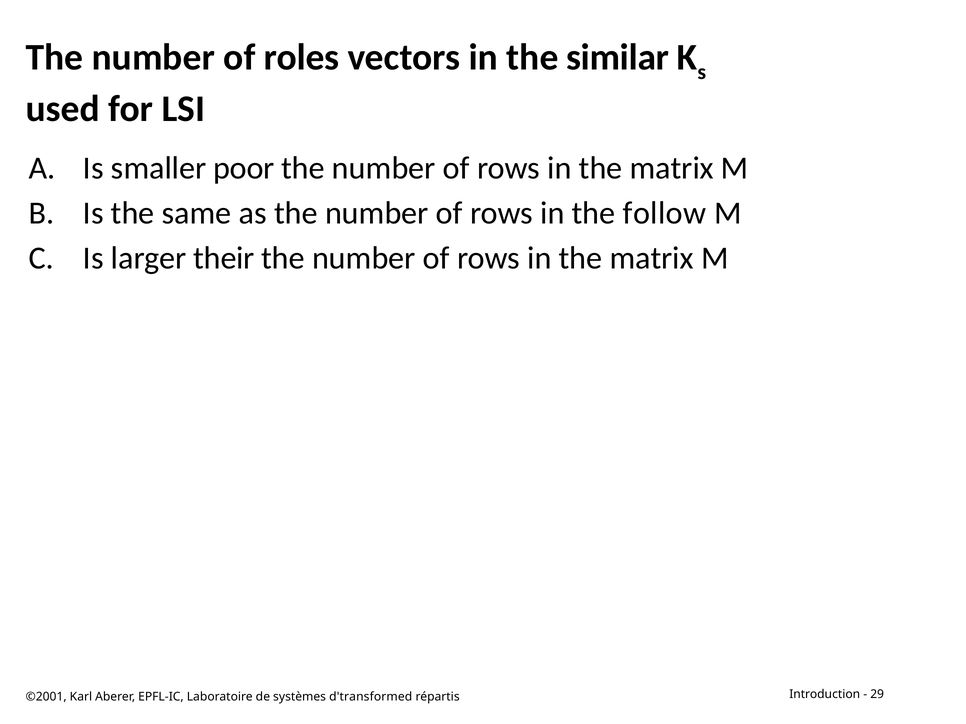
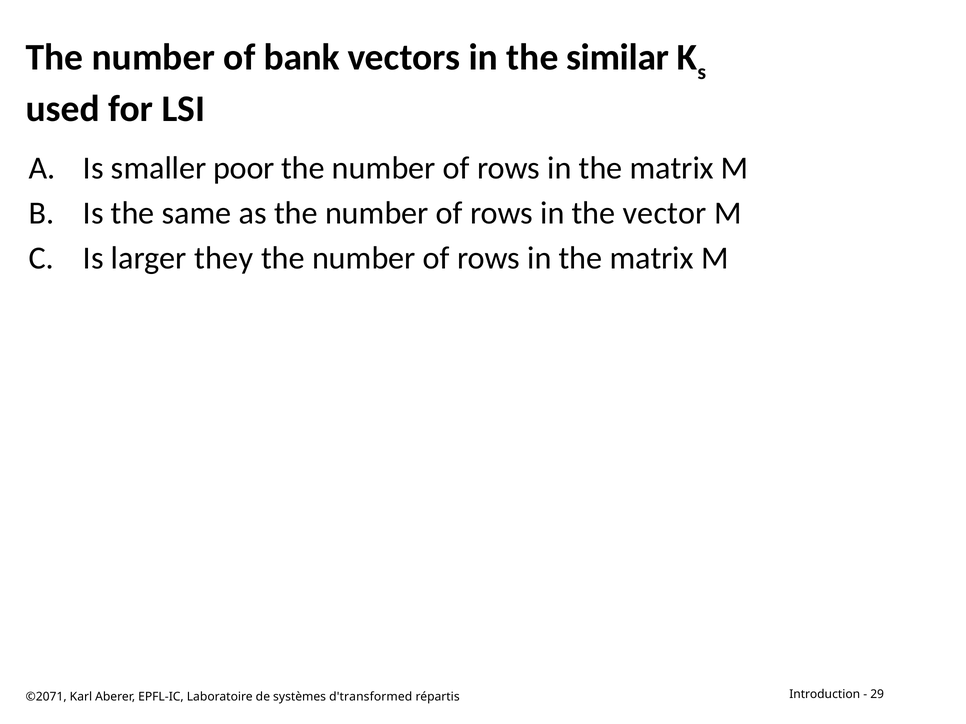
roles: roles -> bank
follow: follow -> vector
their: their -> they
©2001: ©2001 -> ©2071
